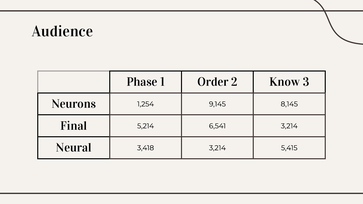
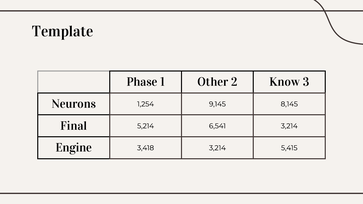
Audience: Audience -> Template
Order: Order -> Other
Neural: Neural -> Engine
